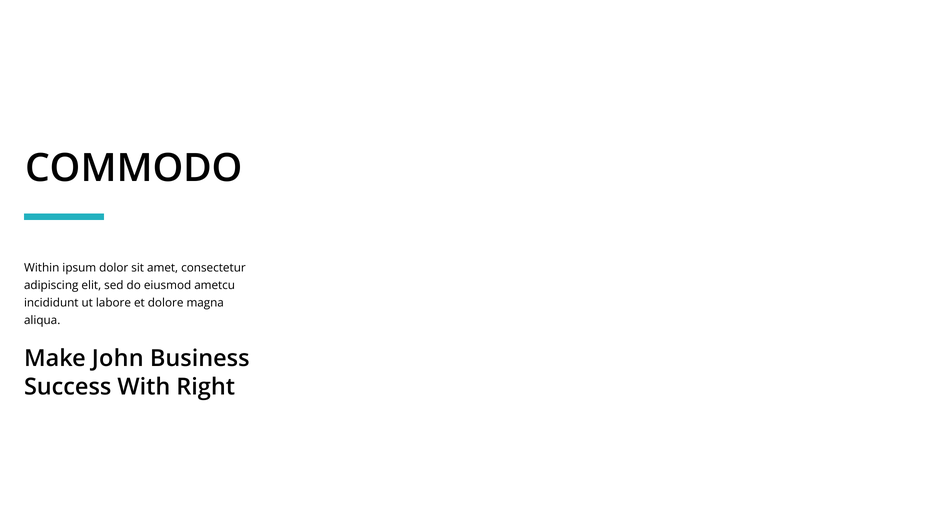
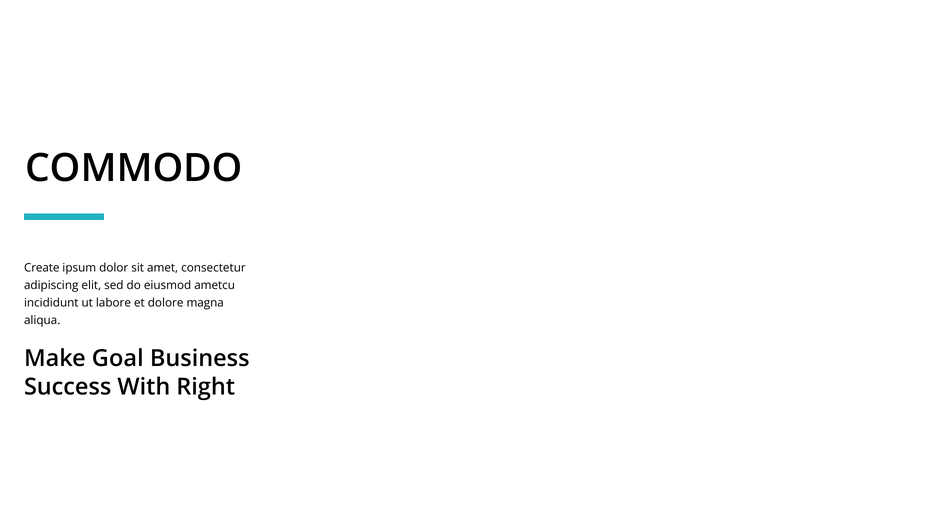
Within: Within -> Create
John: John -> Goal
